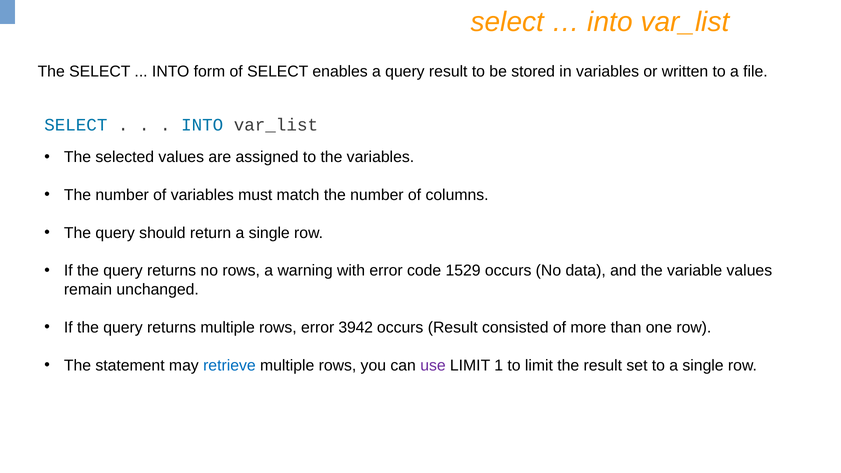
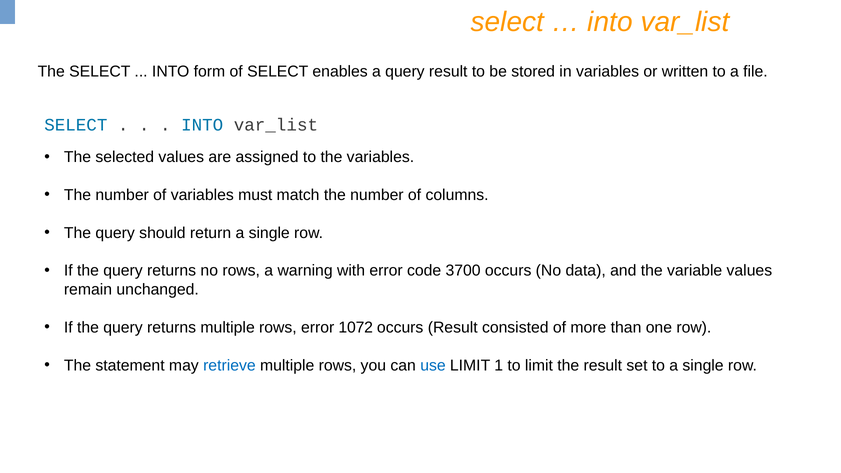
1529: 1529 -> 3700
3942: 3942 -> 1072
use colour: purple -> blue
